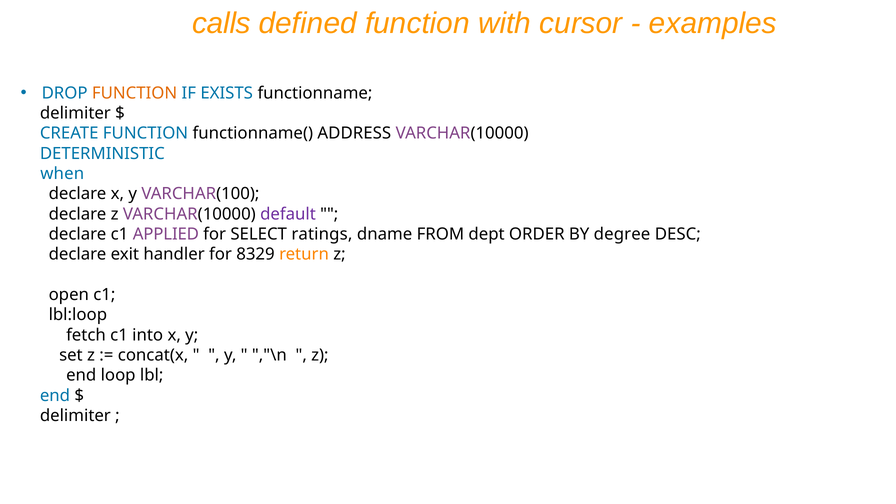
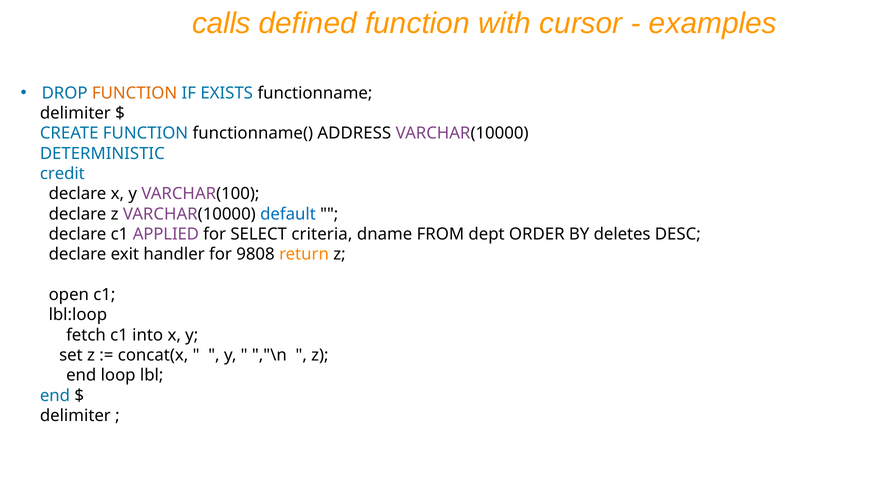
when: when -> credit
default colour: purple -> blue
ratings: ratings -> criteria
degree: degree -> deletes
8329: 8329 -> 9808
